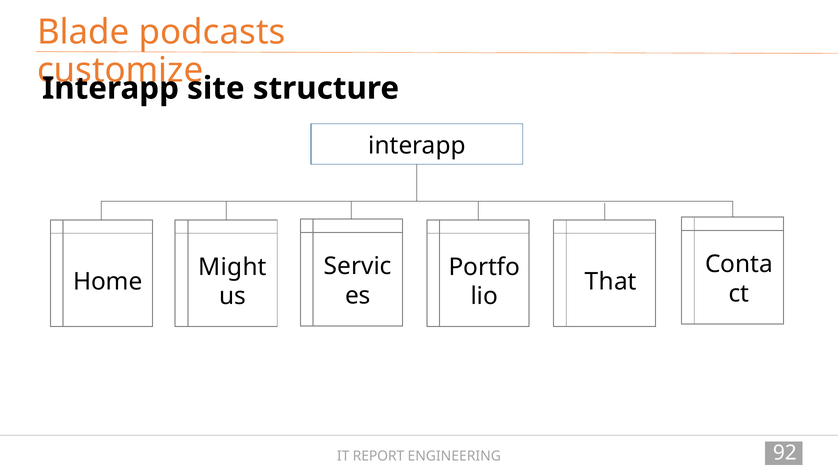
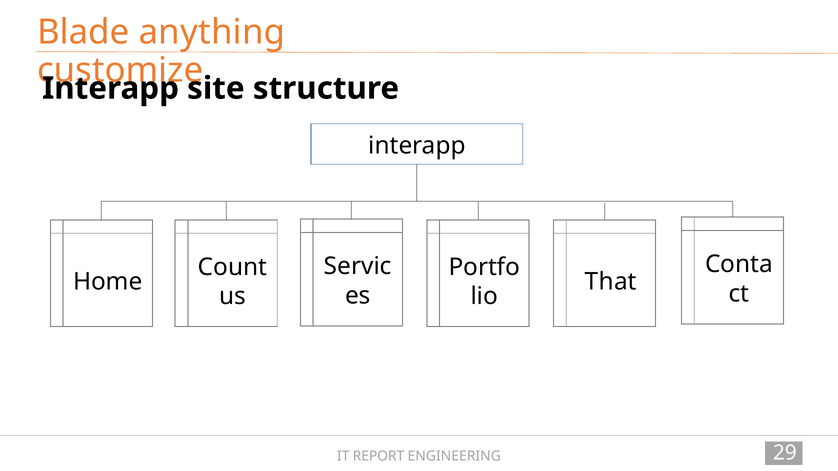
podcasts: podcasts -> anything
Might: Might -> Count
92: 92 -> 29
